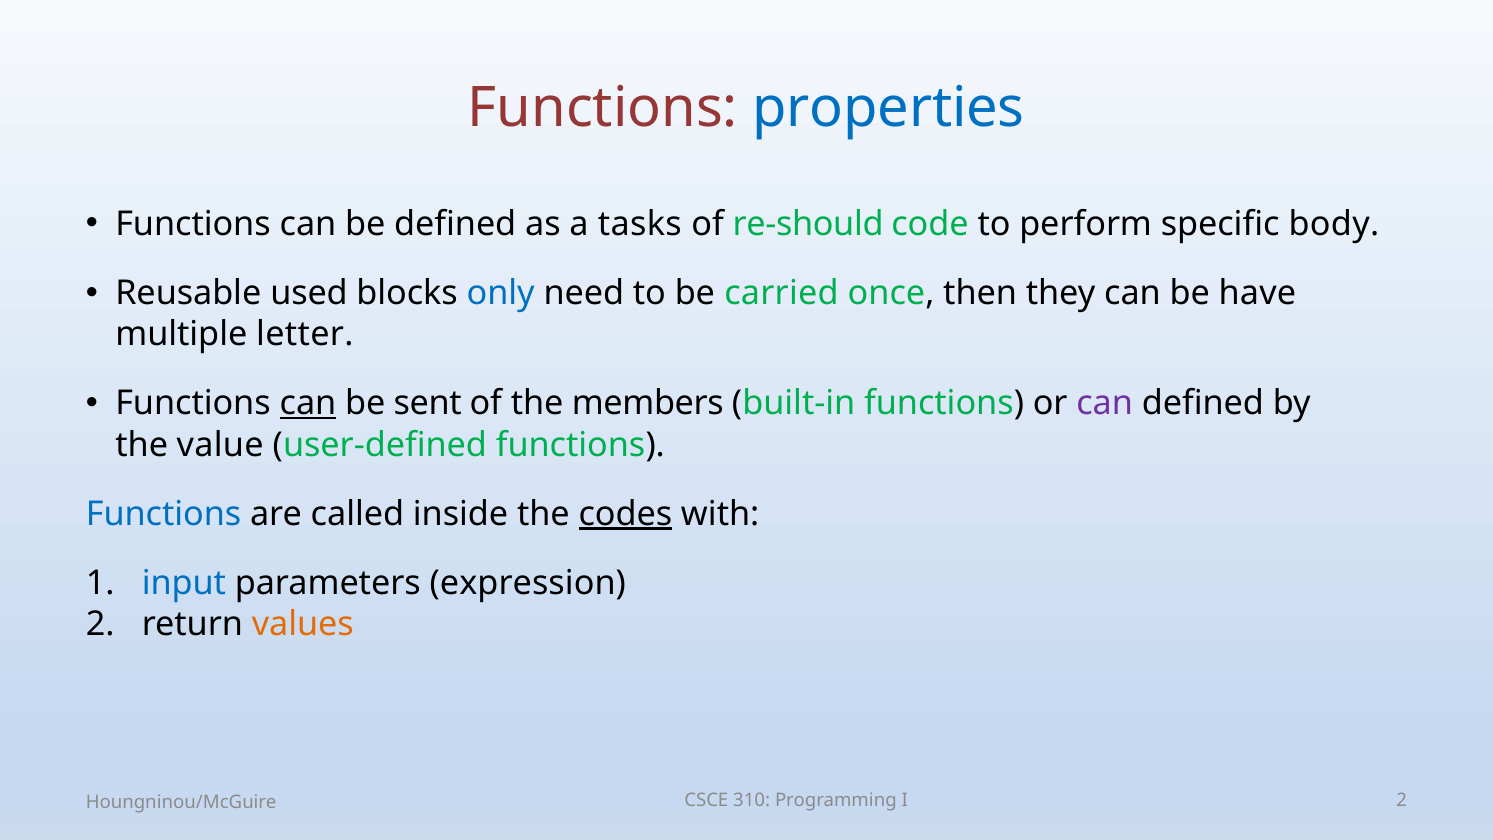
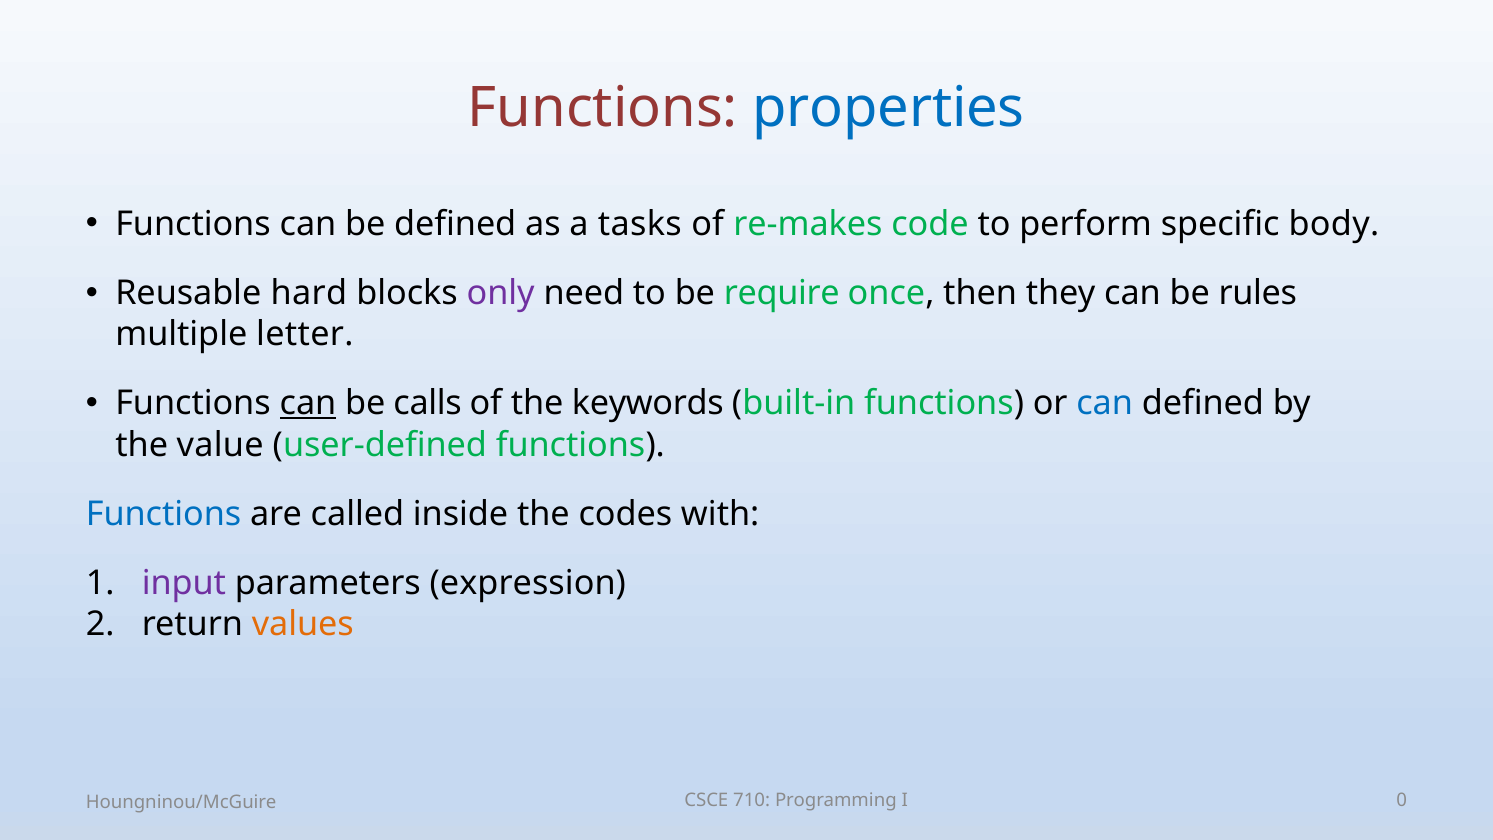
re-should: re-should -> re-makes
used: used -> hard
only colour: blue -> purple
carried: carried -> require
have: have -> rules
sent: sent -> calls
members: members -> keywords
can at (1105, 404) colour: purple -> blue
codes underline: present -> none
input colour: blue -> purple
310: 310 -> 710
I 2: 2 -> 0
